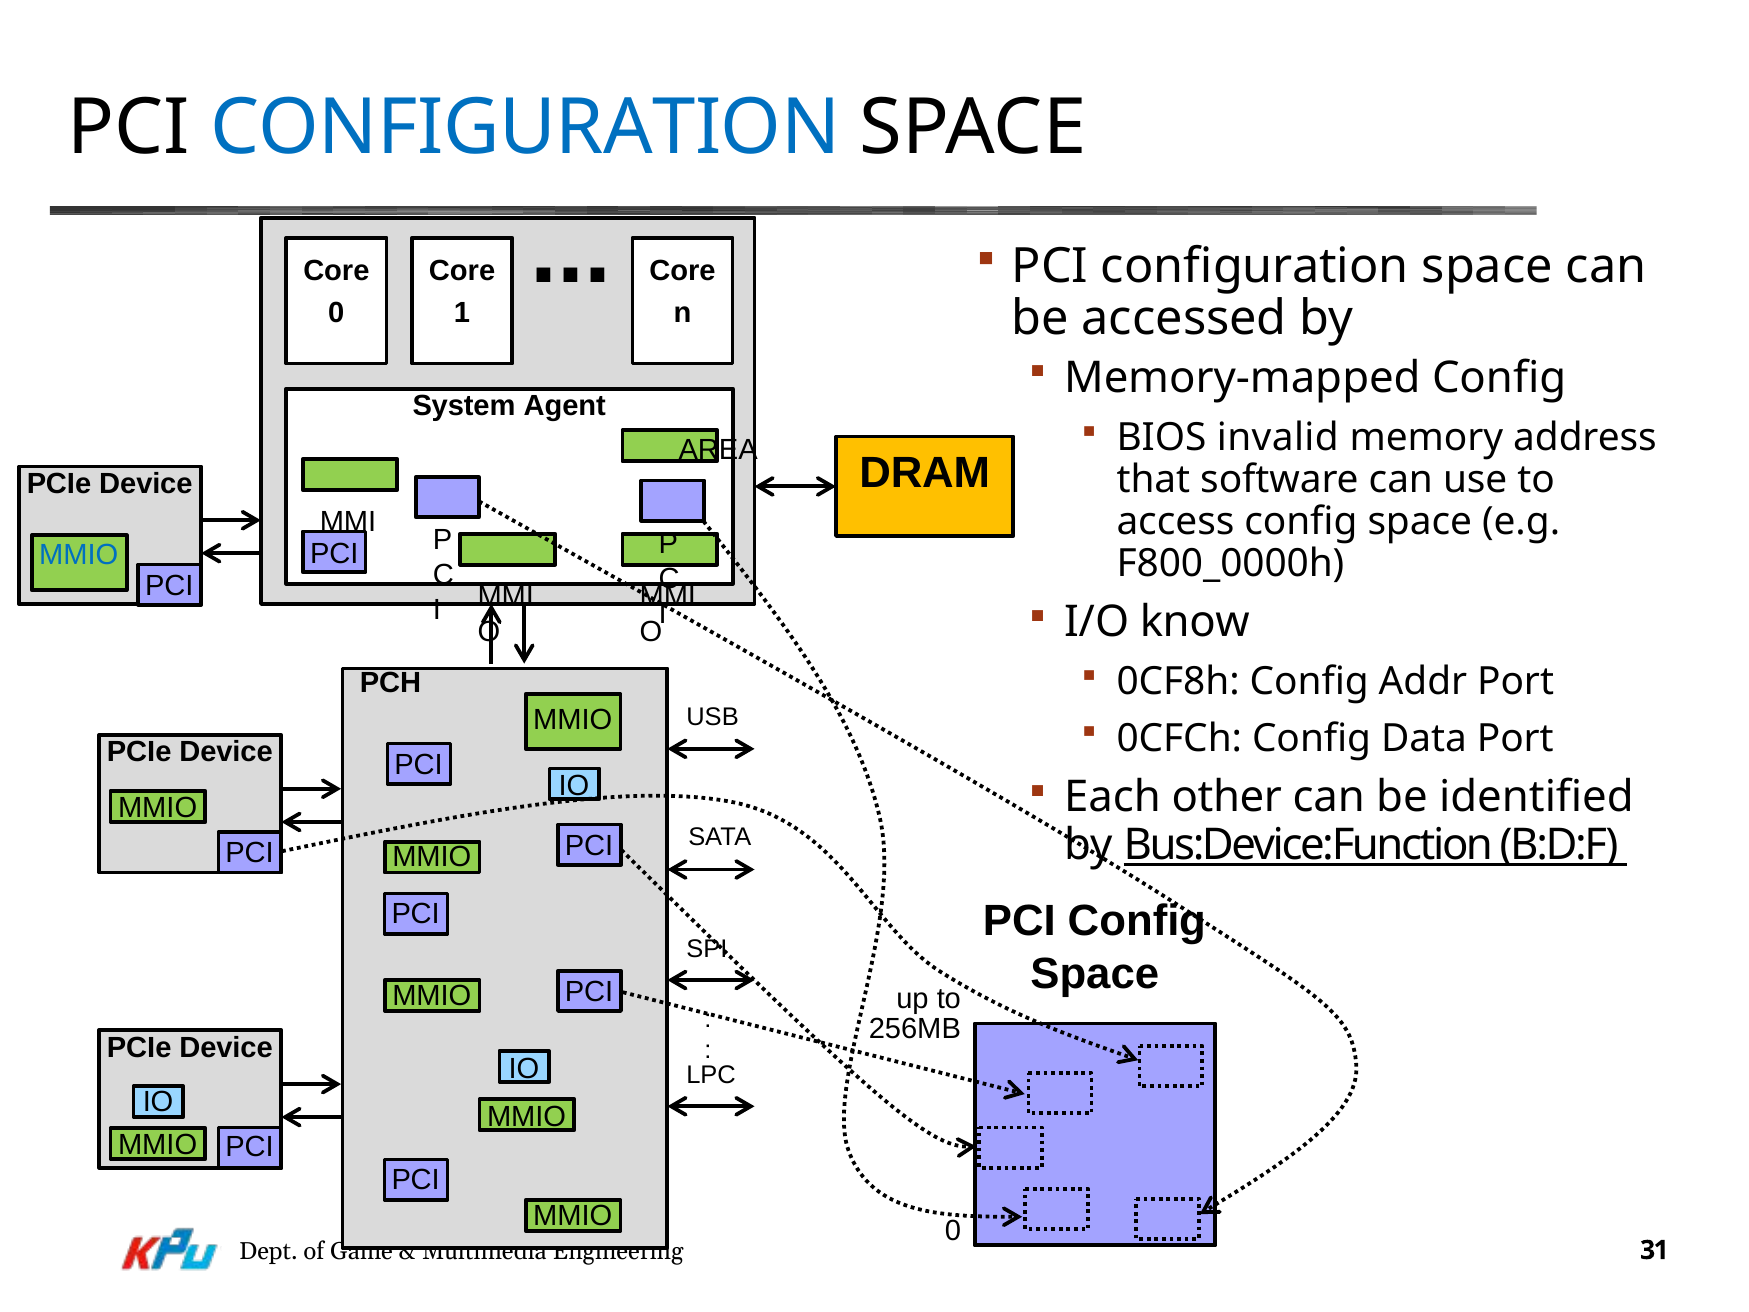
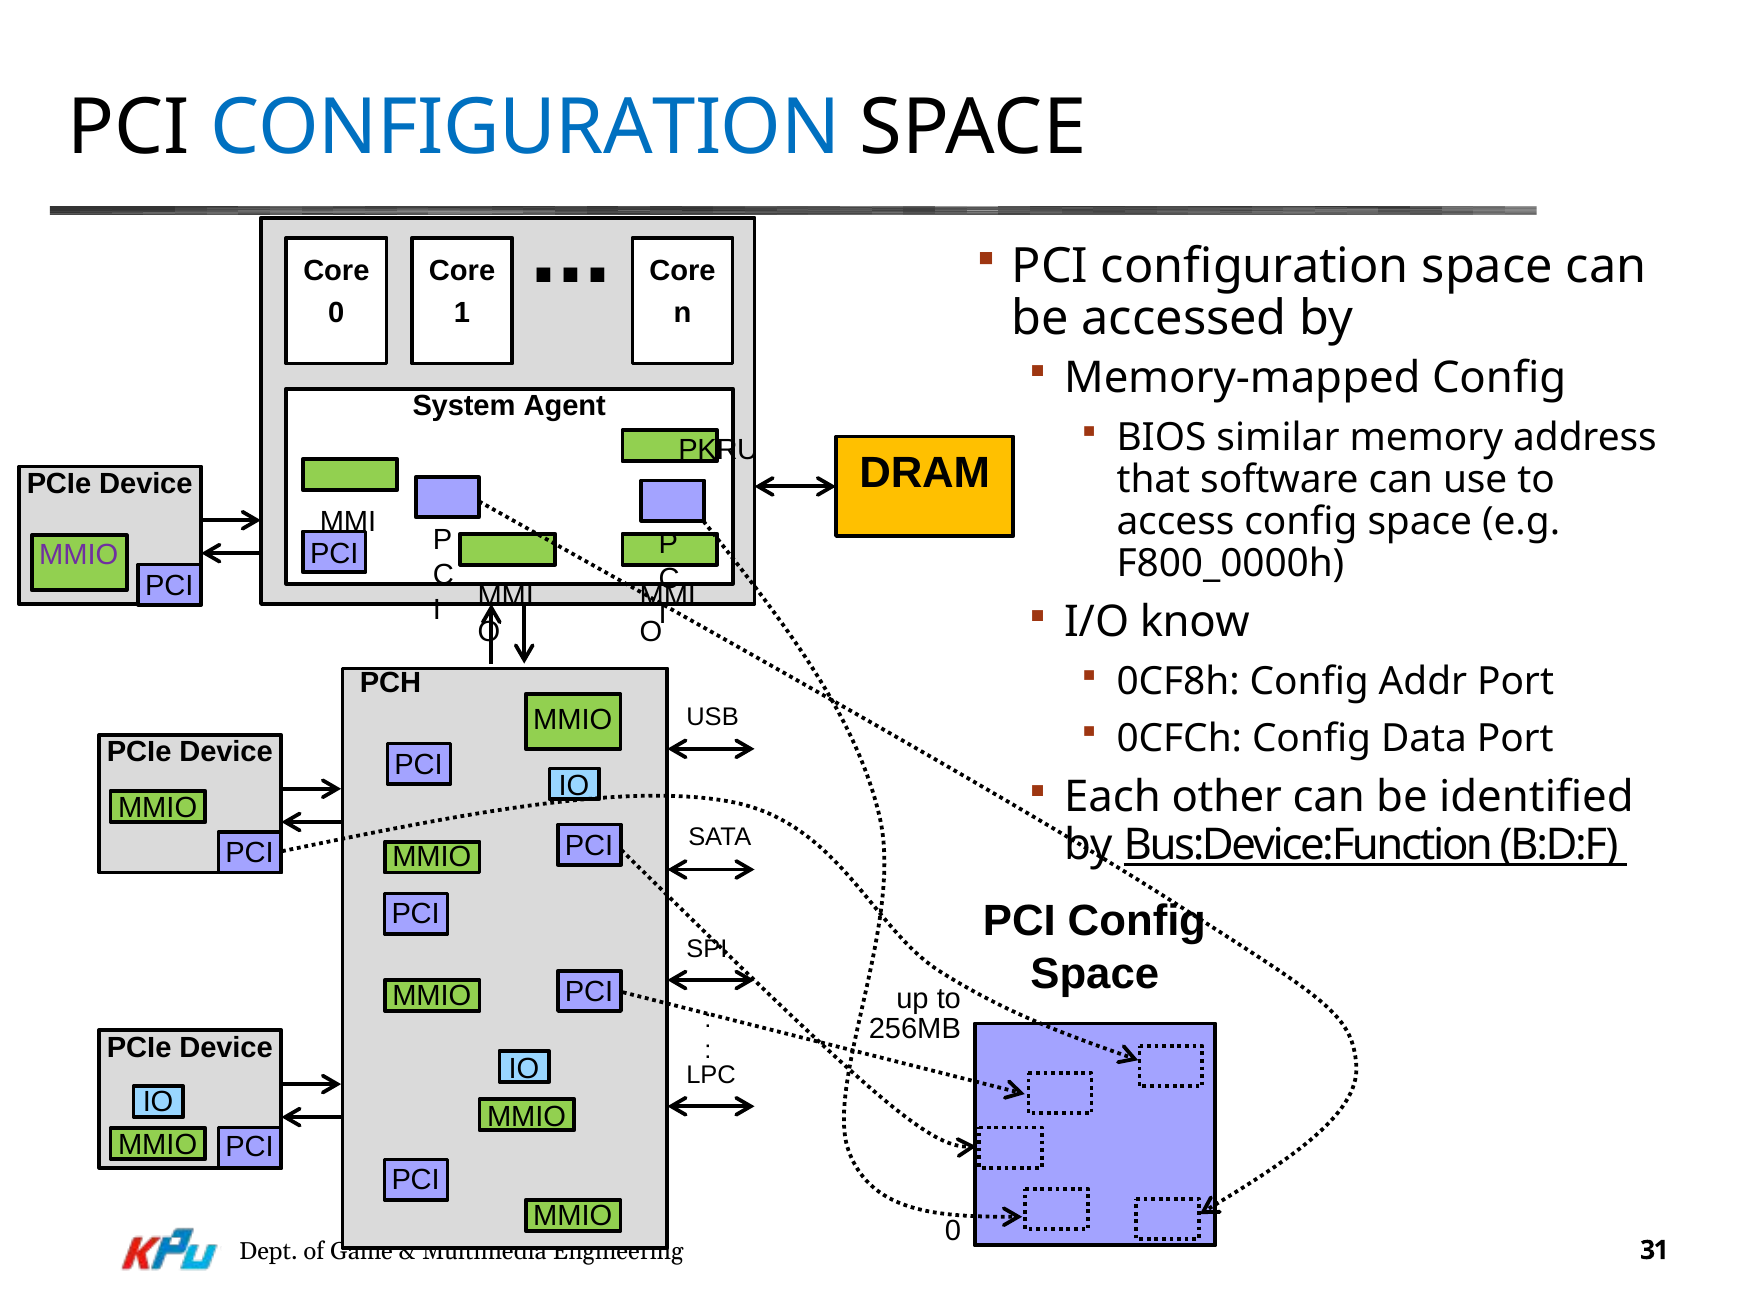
invalid: invalid -> similar
AREA: AREA -> PKRU
MMIO at (79, 554) colour: blue -> purple
